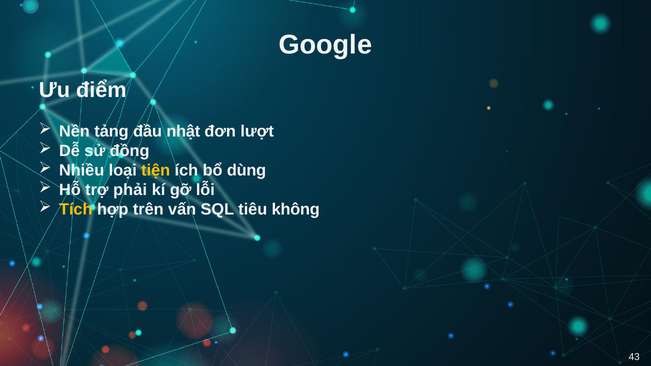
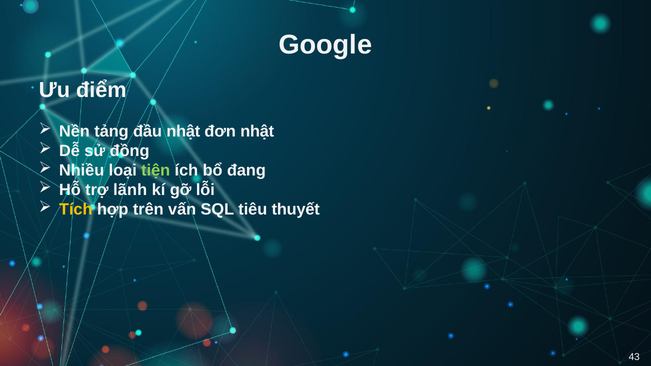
đơn lượt: lượt -> nhật
tiện colour: yellow -> light green
dùng: dùng -> đang
phải: phải -> lãnh
không: không -> thuyết
